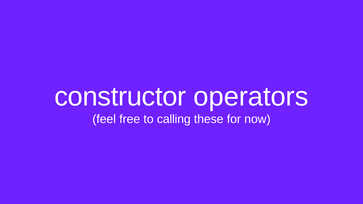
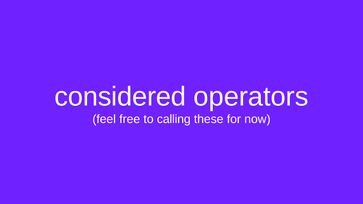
constructor: constructor -> considered
